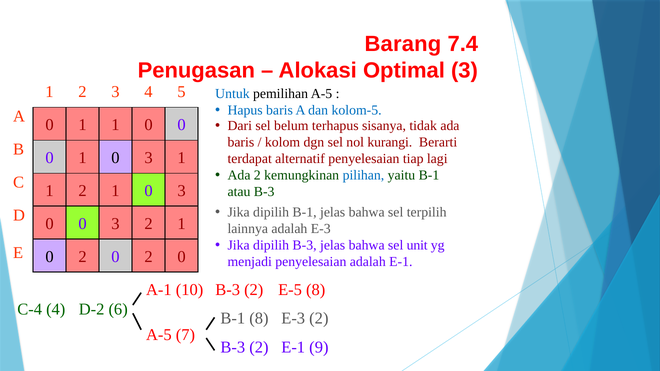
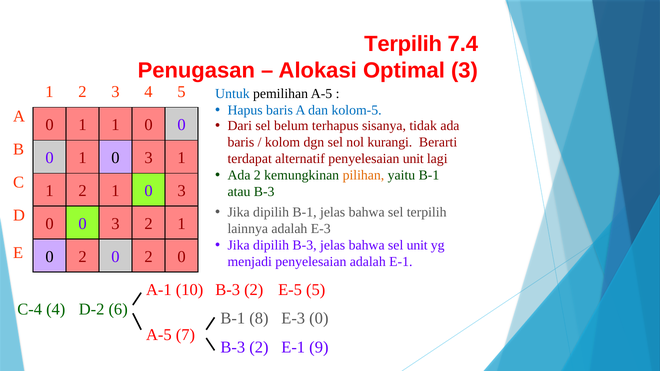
Barang at (403, 44): Barang -> Terpilih
penyelesaian tiap: tiap -> unit
pilihan colour: blue -> orange
E-5 8: 8 -> 5
E-3 2: 2 -> 0
